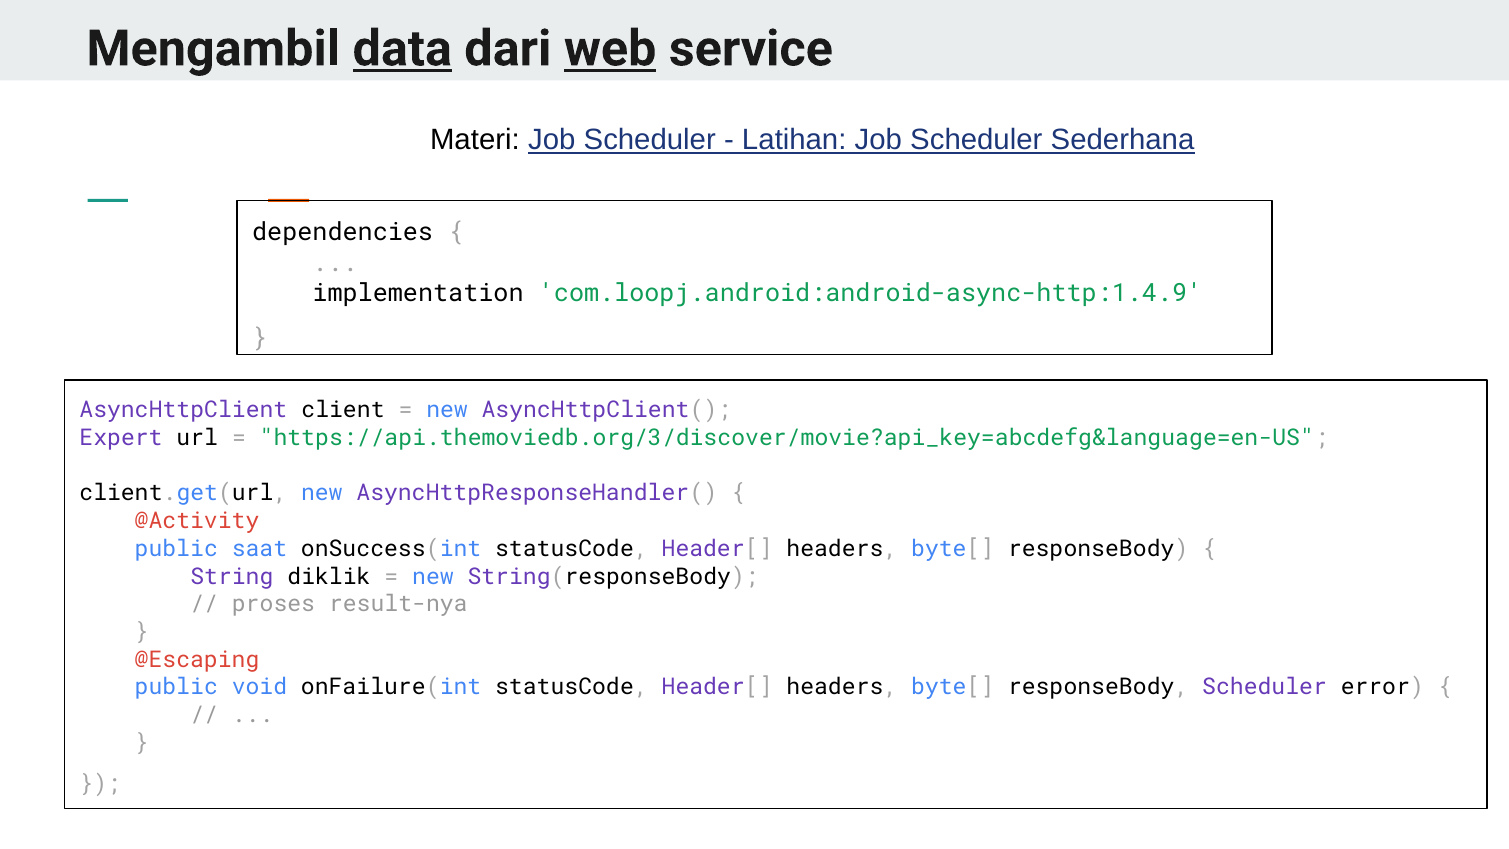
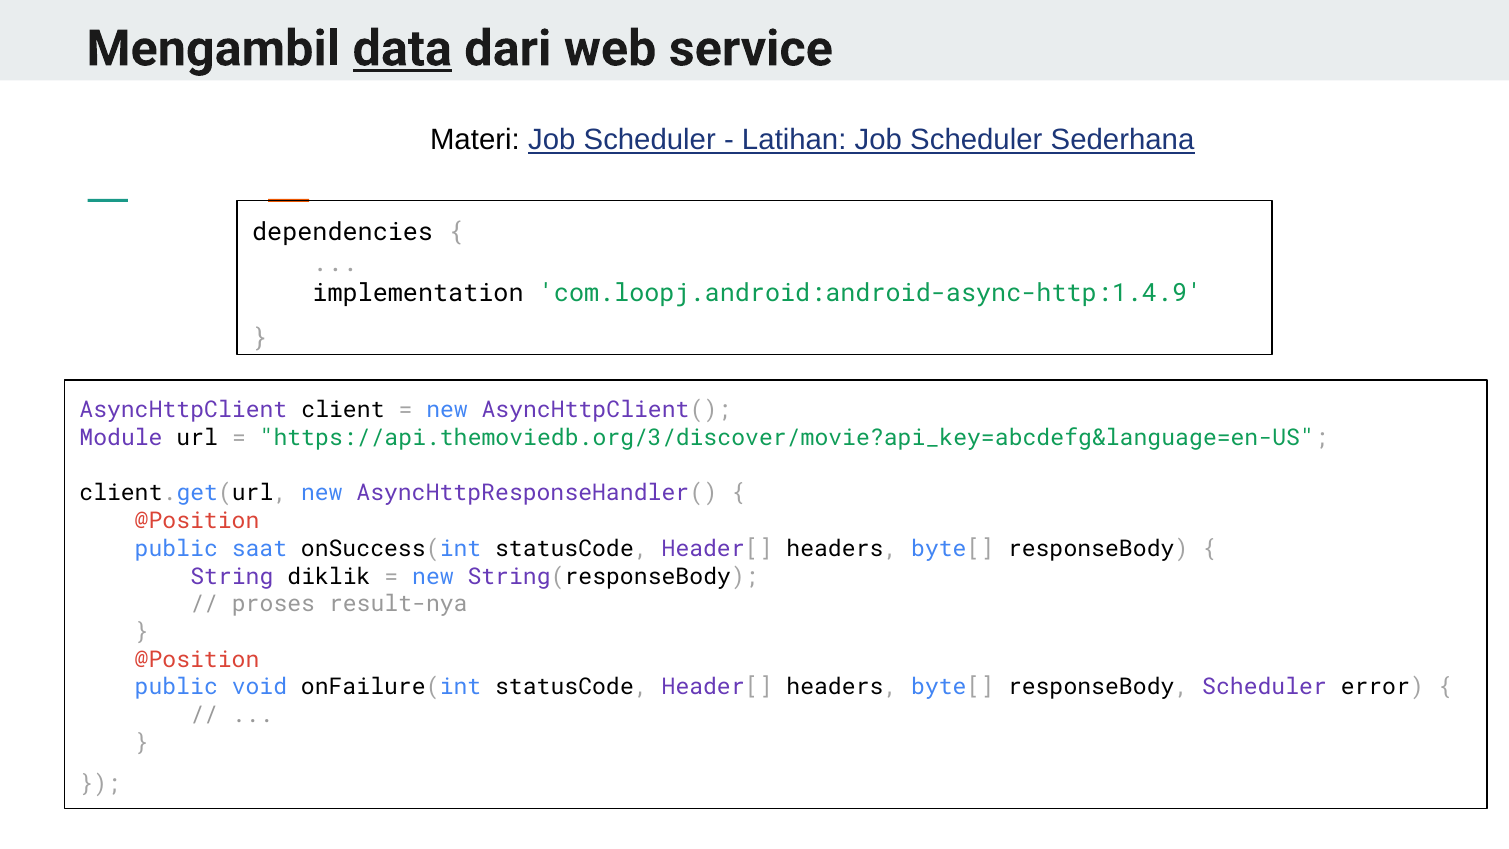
web underline: present -> none
Expert: Expert -> Module
@Activity at (197, 521): @Activity -> @Position
@Escaping at (197, 659): @Escaping -> @Position
